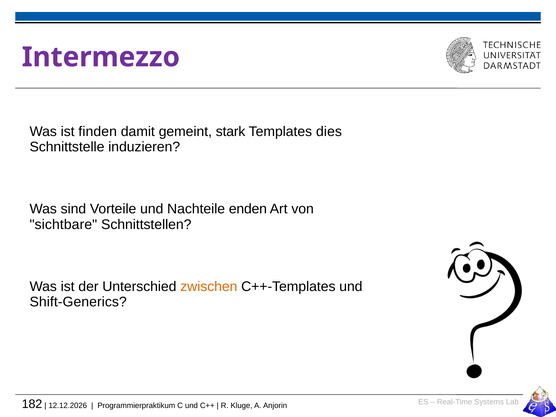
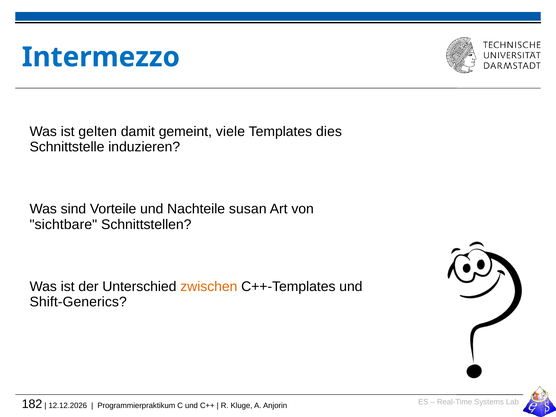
Intermezzo colour: purple -> blue
finden: finden -> gelten
stark: stark -> viele
enden: enden -> susan
